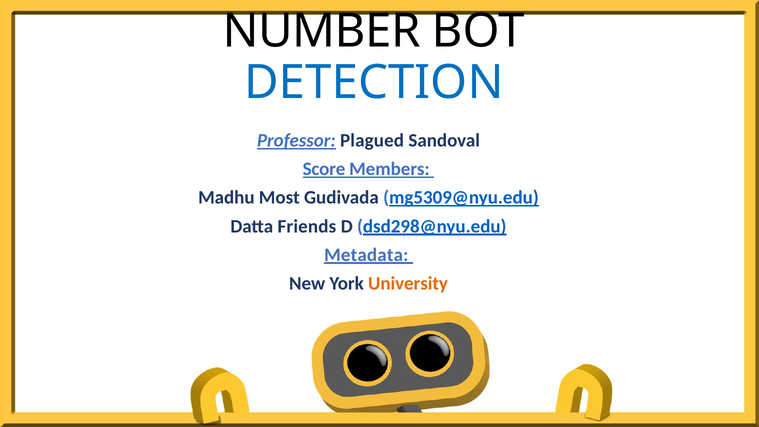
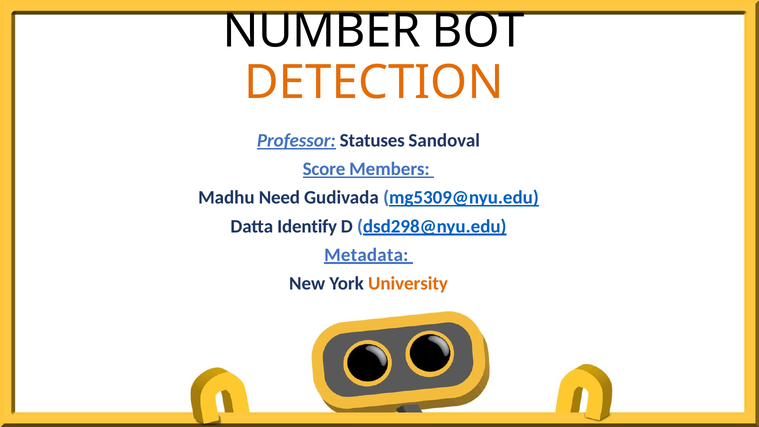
DETECTION colour: blue -> orange
Plagued: Plagued -> Statuses
Most: Most -> Need
Friends: Friends -> Identify
